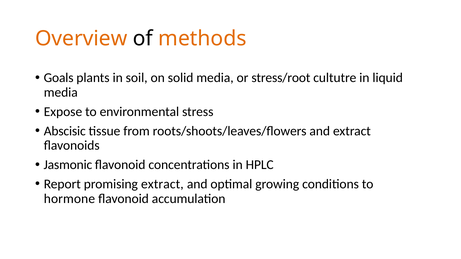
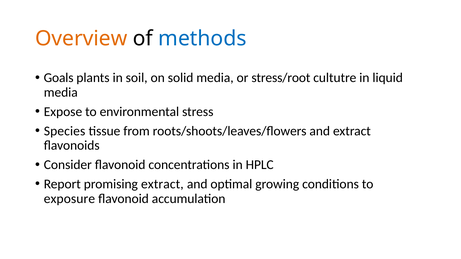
methods colour: orange -> blue
Abscisic: Abscisic -> Species
Jasmonic: Jasmonic -> Consider
hormone: hormone -> exposure
